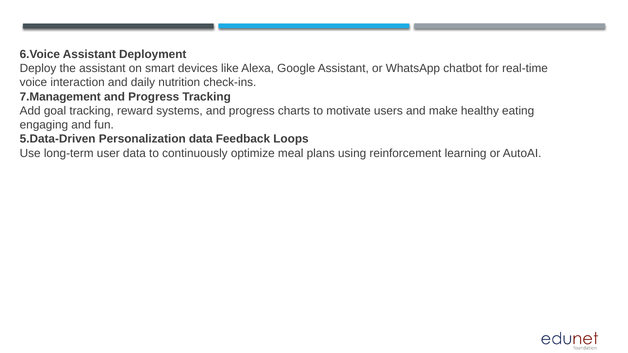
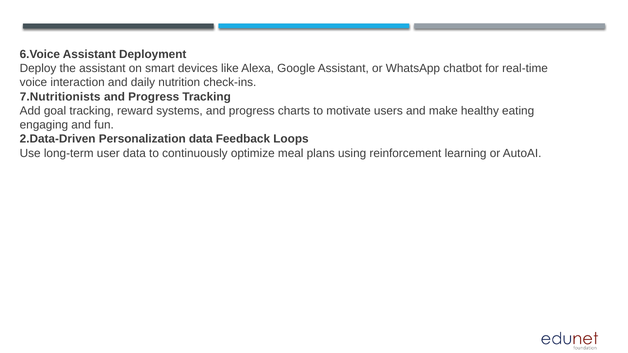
7.Management: 7.Management -> 7.Nutritionists
5.Data-Driven: 5.Data-Driven -> 2.Data-Driven
